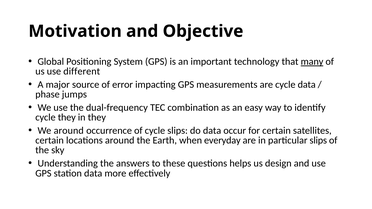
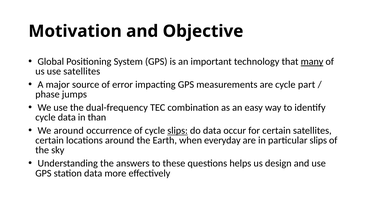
use different: different -> satellites
cycle data: data -> part
cycle they: they -> data
in they: they -> than
slips at (178, 131) underline: none -> present
